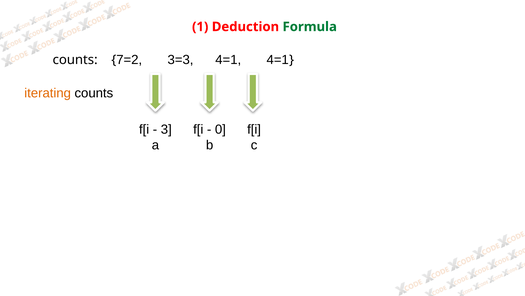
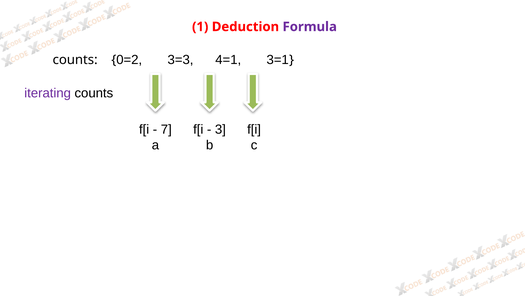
Formula colour: green -> purple
7=2: 7=2 -> 0=2
4=1 4=1: 4=1 -> 3=1
iterating colour: orange -> purple
3: 3 -> 7
0: 0 -> 3
